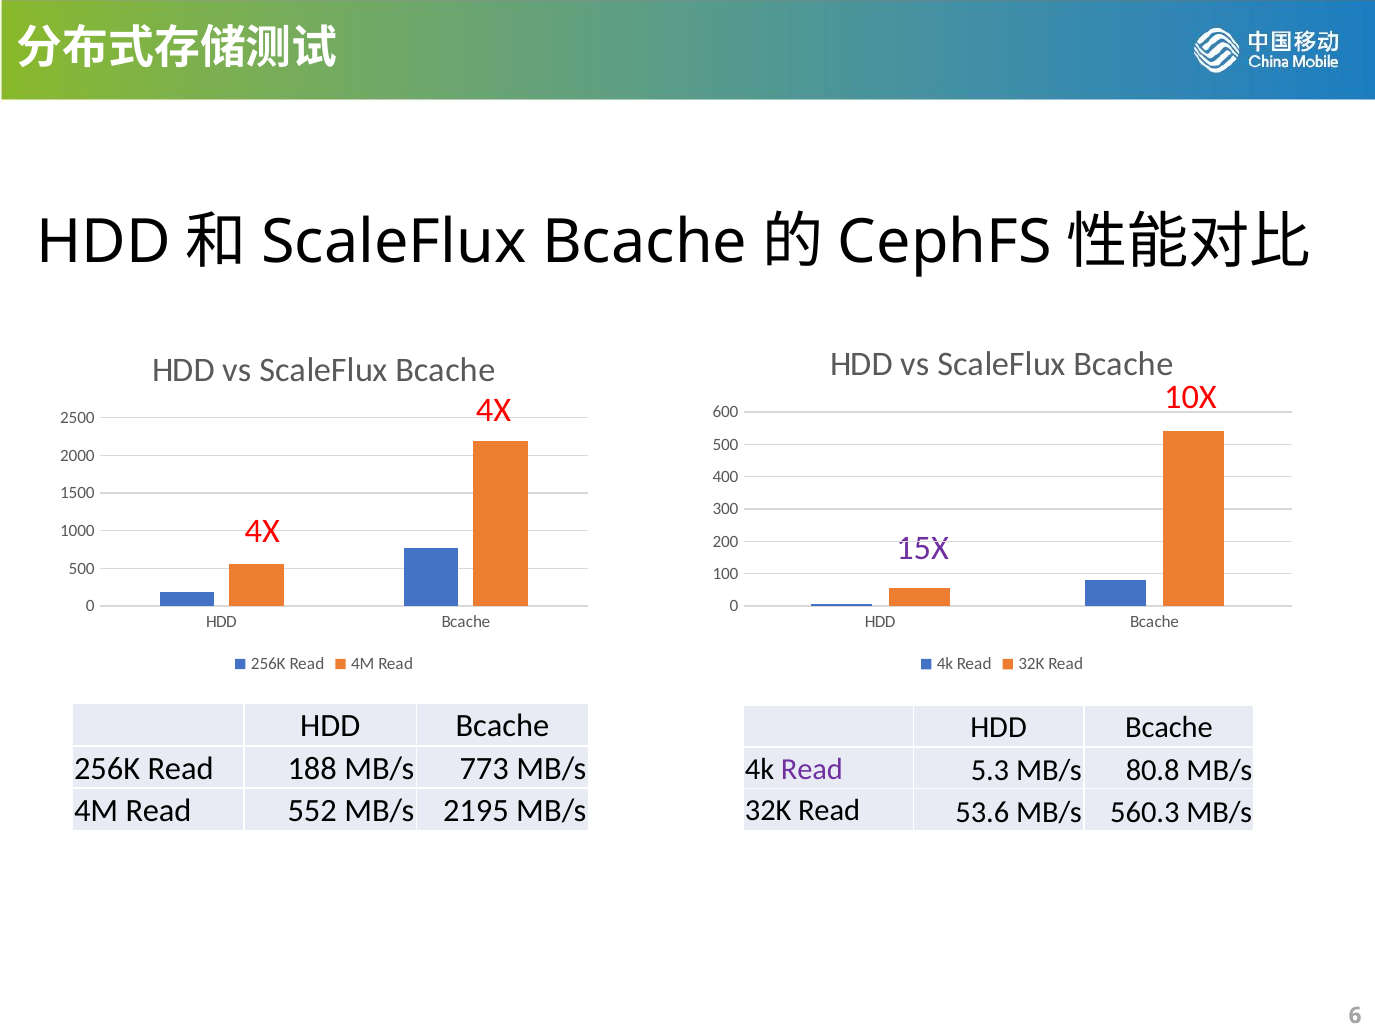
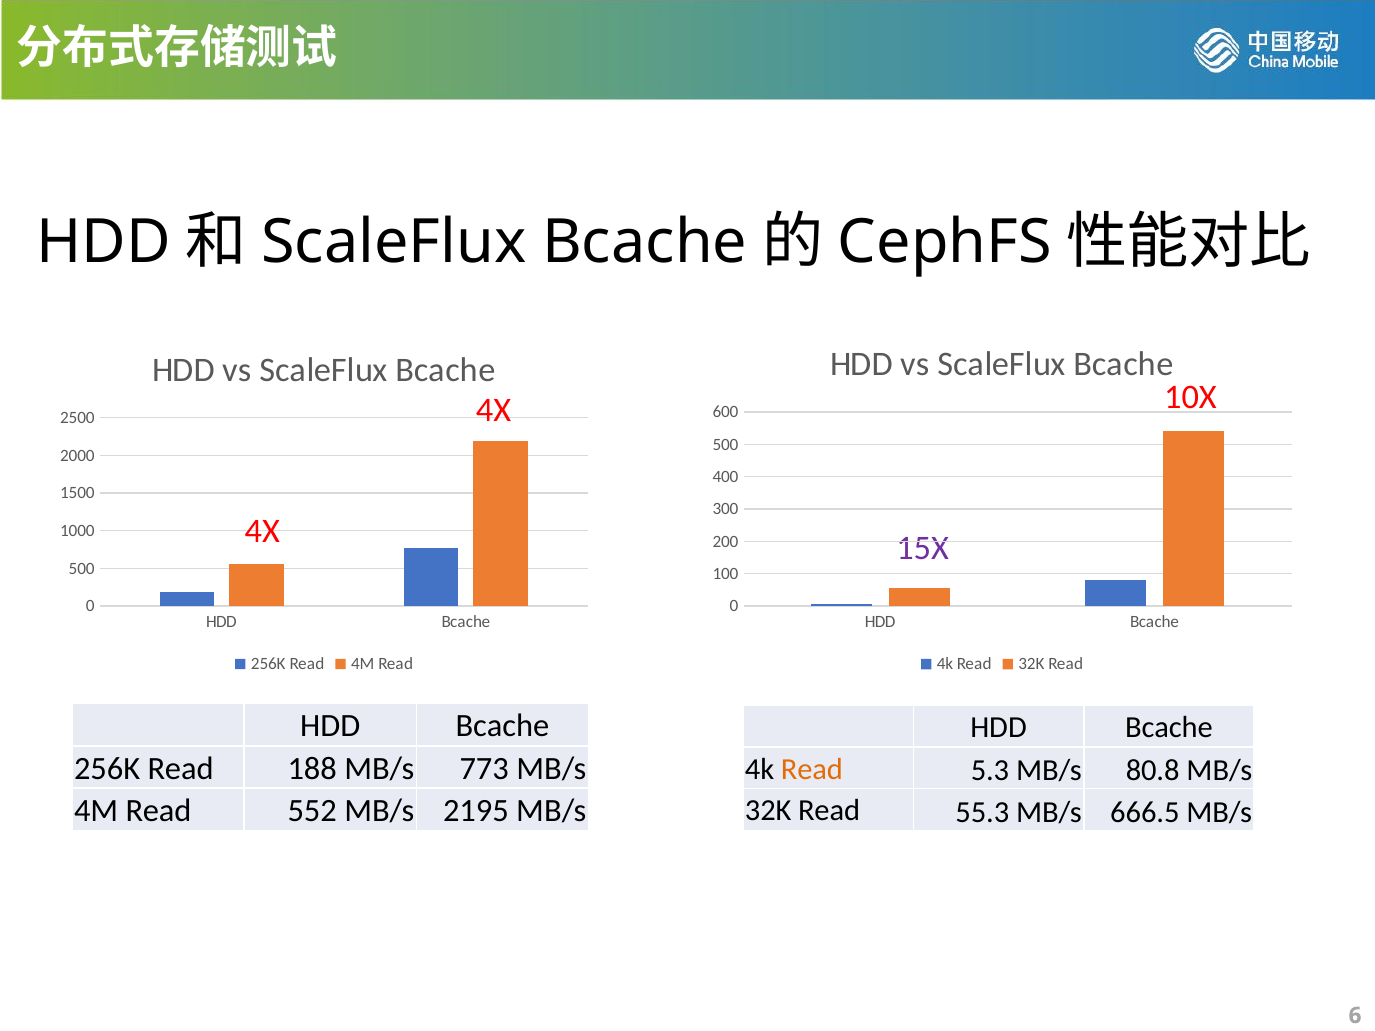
Read at (812, 769) colour: purple -> orange
53.6: 53.6 -> 55.3
560.3: 560.3 -> 666.5
